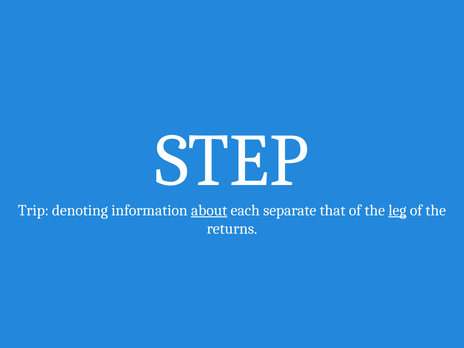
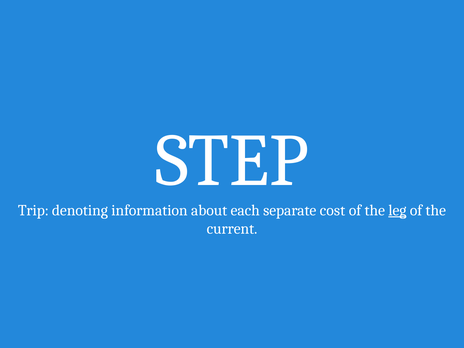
about underline: present -> none
that: that -> cost
returns: returns -> current
